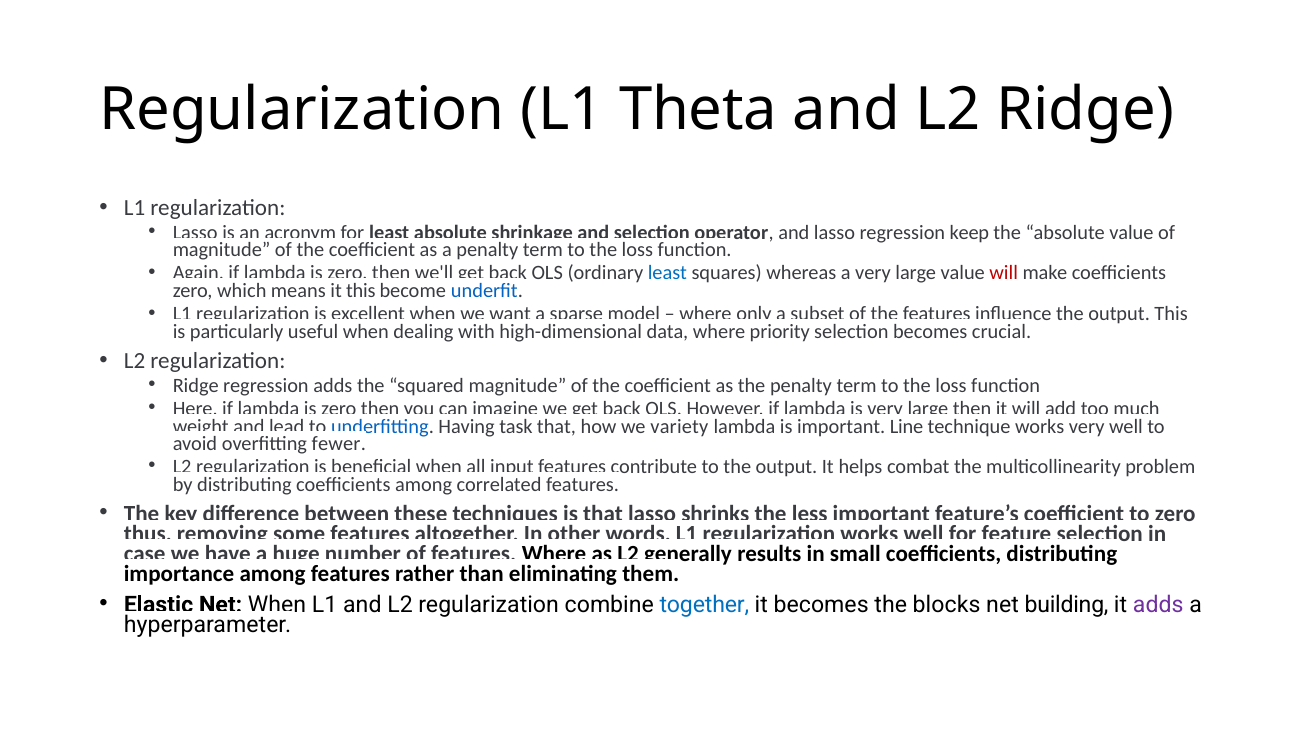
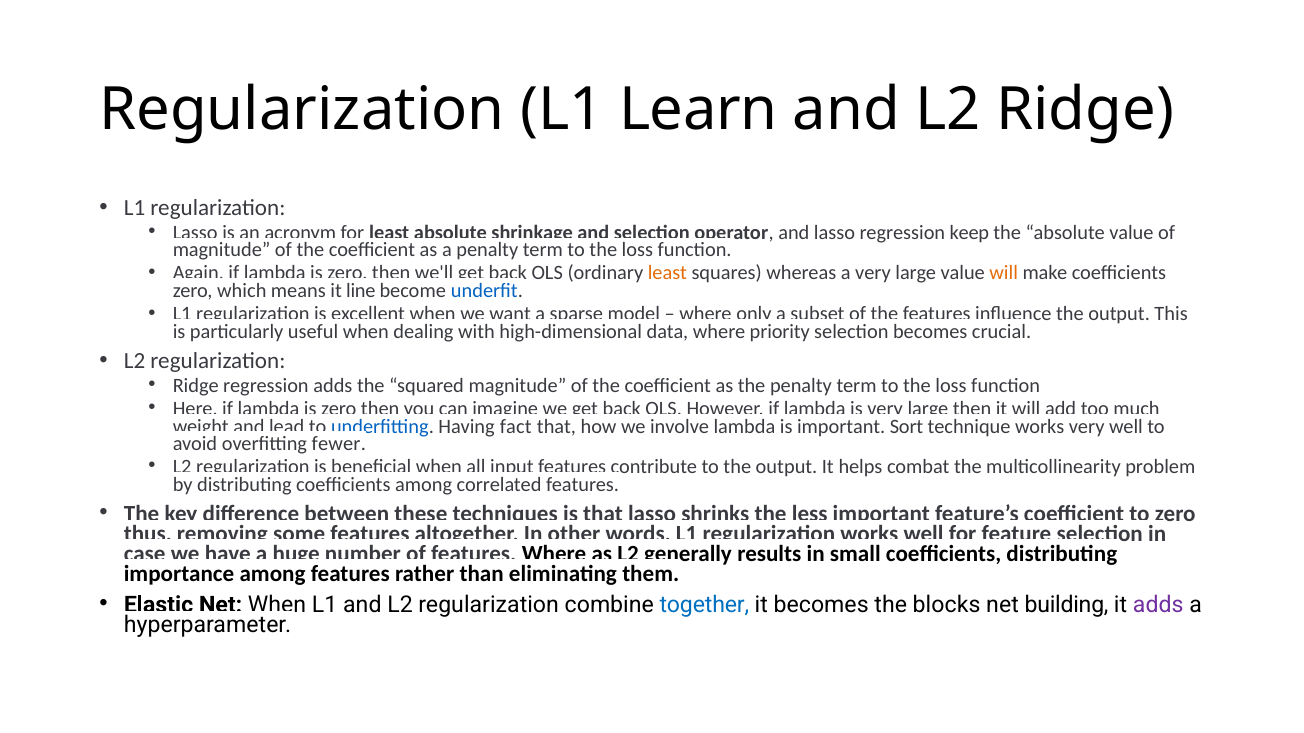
Theta: Theta -> Learn
least at (667, 273) colour: blue -> orange
will at (1004, 273) colour: red -> orange
it this: this -> line
task: task -> fact
variety: variety -> involve
Line: Line -> Sort
